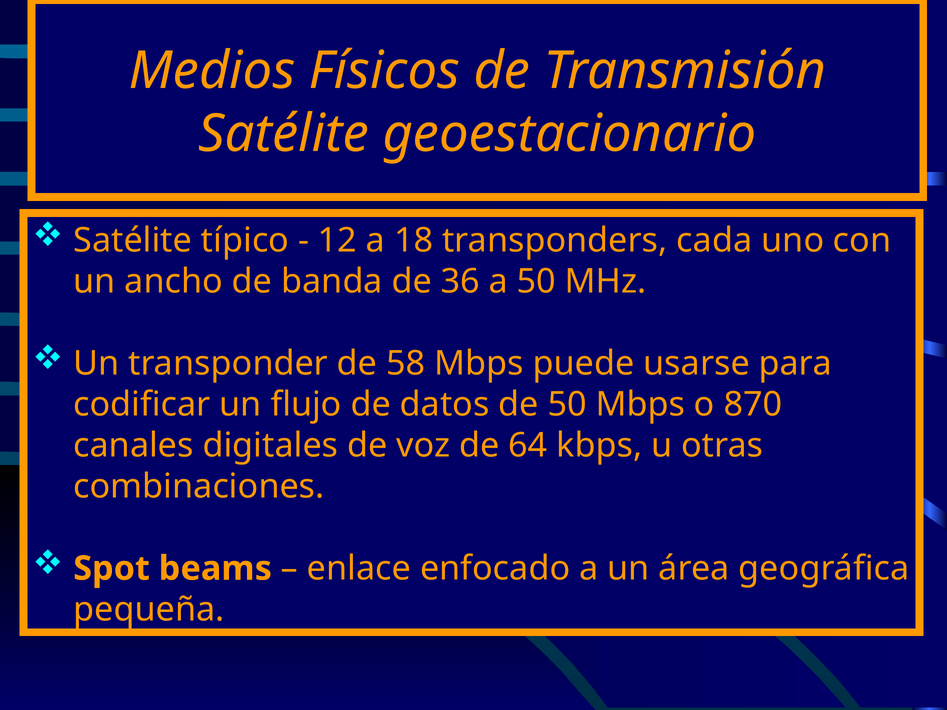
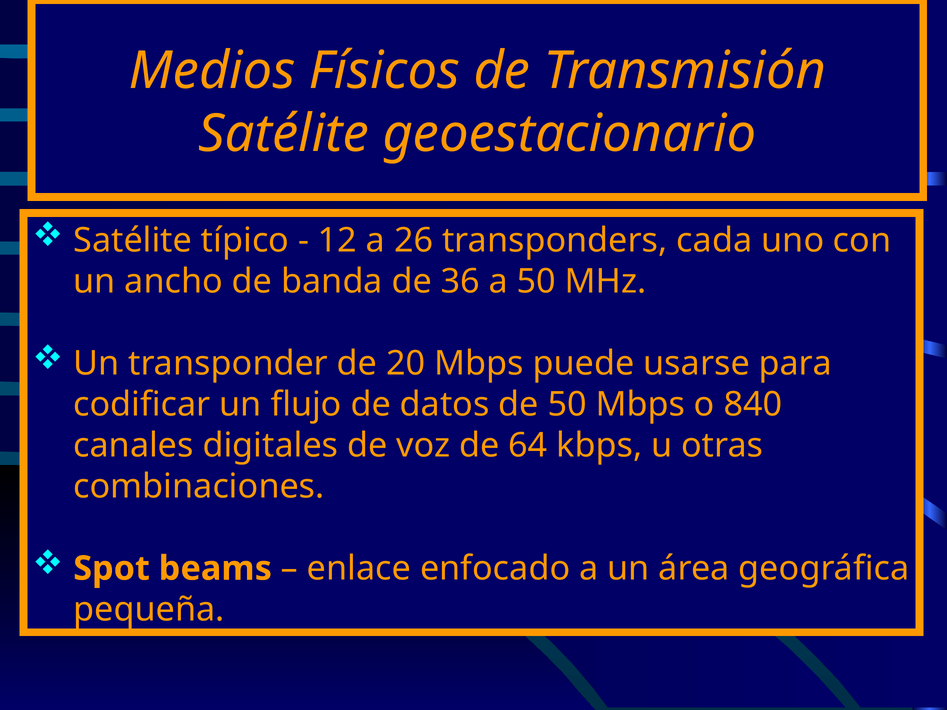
18: 18 -> 26
58: 58 -> 20
870: 870 -> 840
